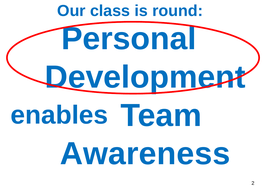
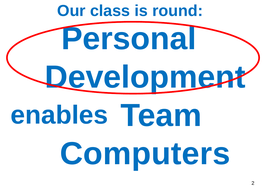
Awareness: Awareness -> Computers
